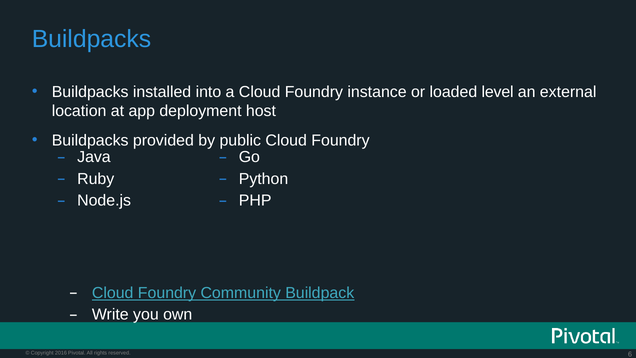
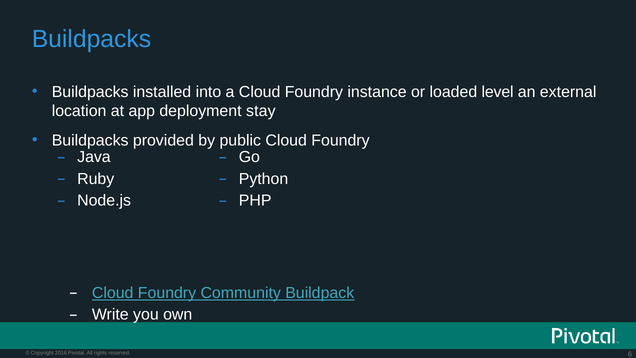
host: host -> stay
